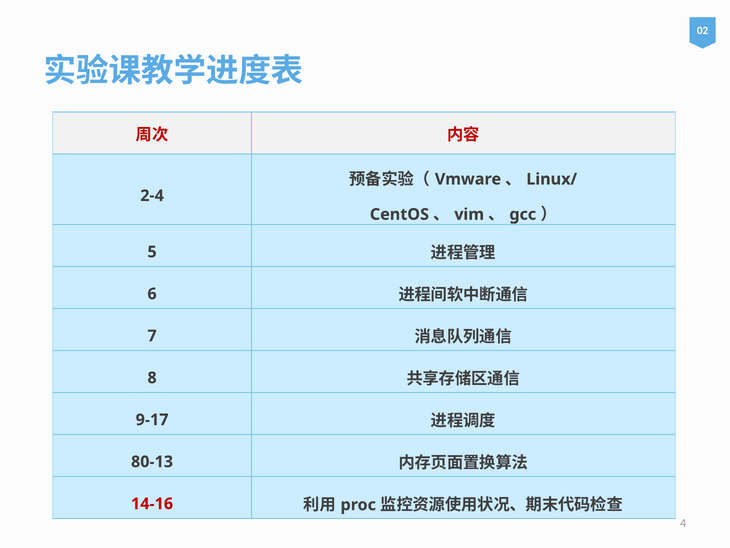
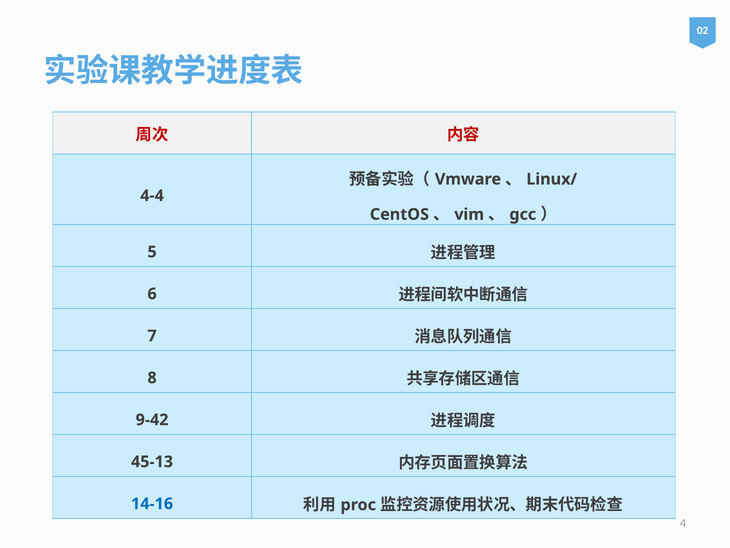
2-4: 2-4 -> 4-4
9-17: 9-17 -> 9-42
80-13: 80-13 -> 45-13
14-16 colour: red -> blue
